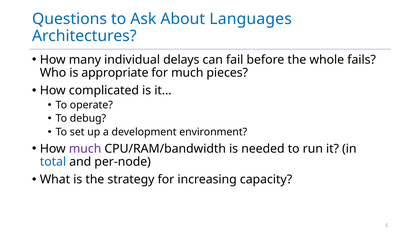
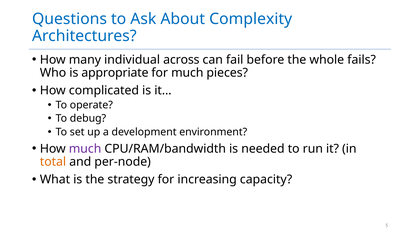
Languages: Languages -> Complexity
delays: delays -> across
total colour: blue -> orange
